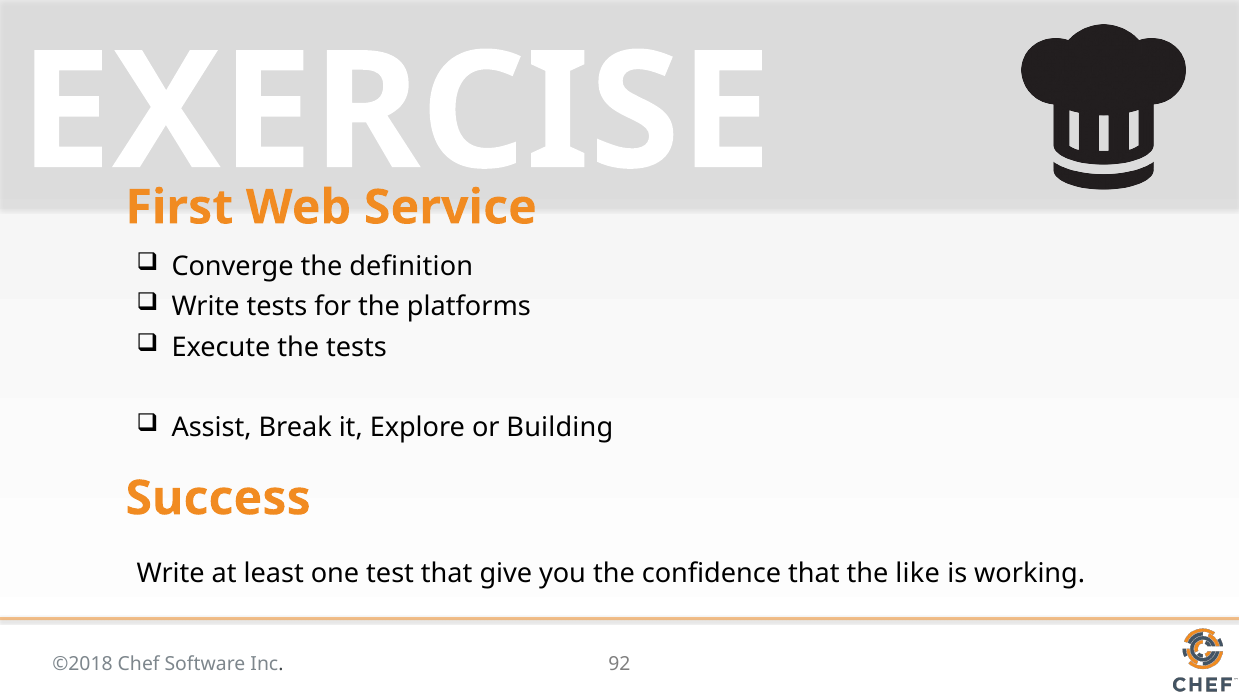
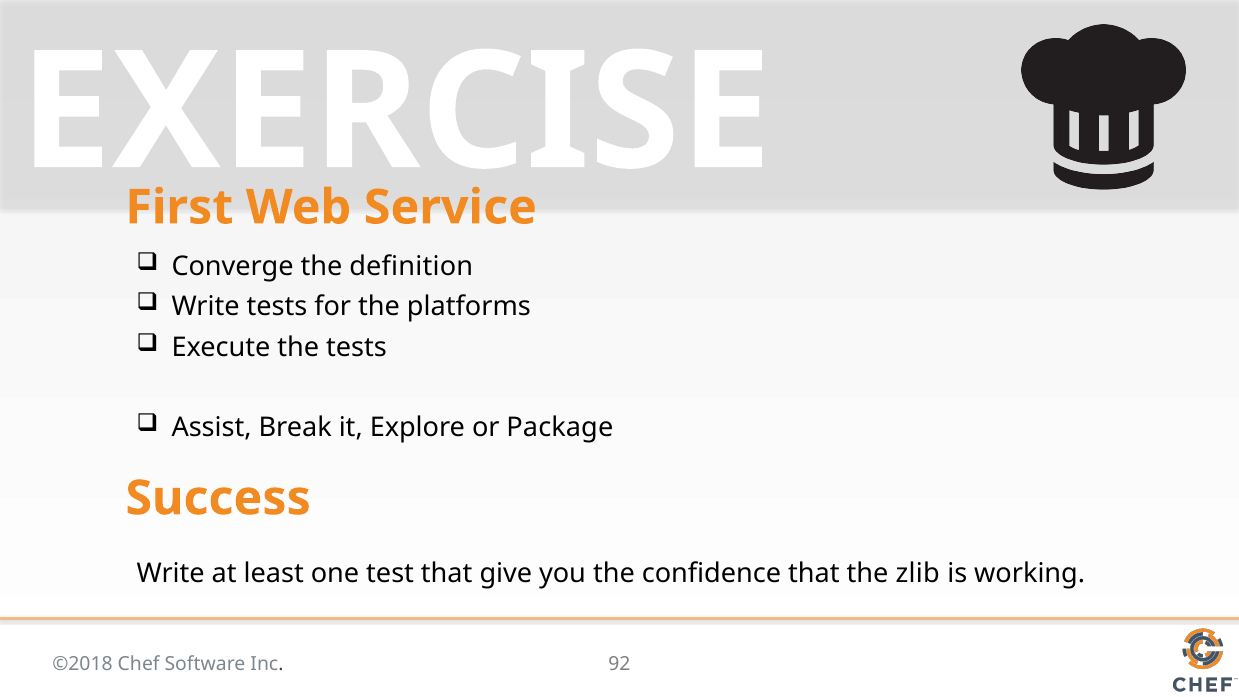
Building: Building -> Package
like: like -> zlib
